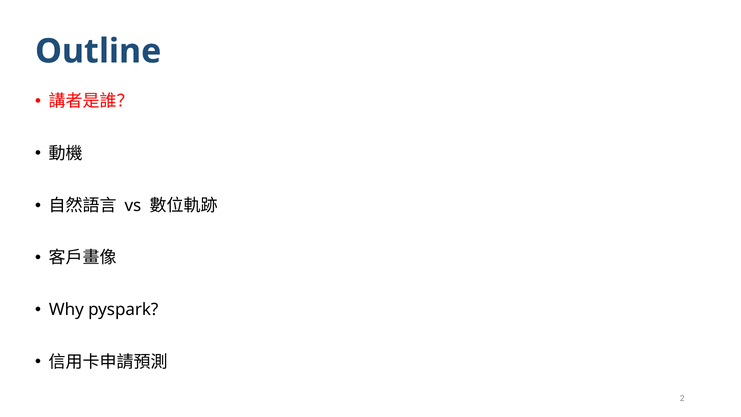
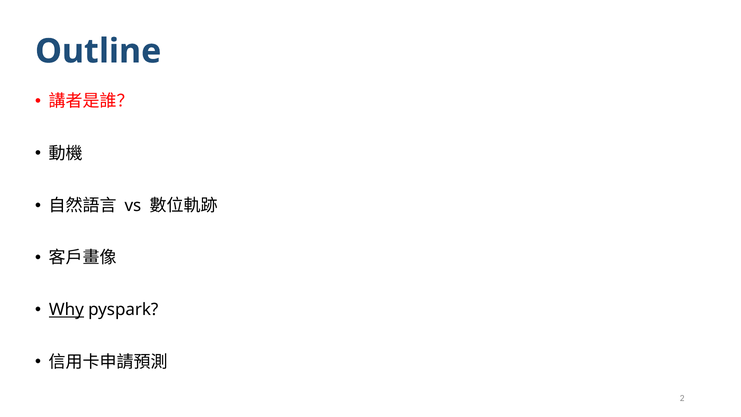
Why underline: none -> present
